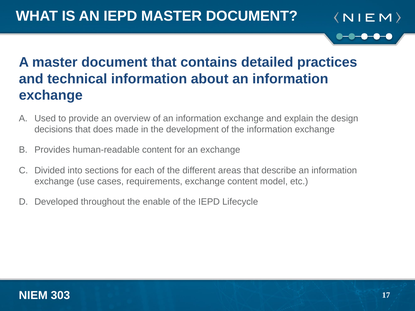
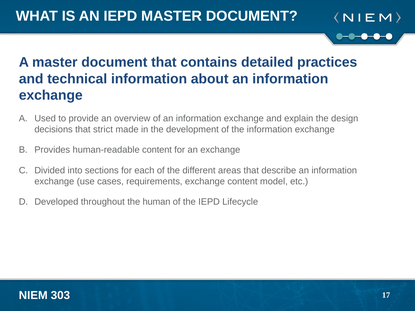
does: does -> strict
enable: enable -> human
